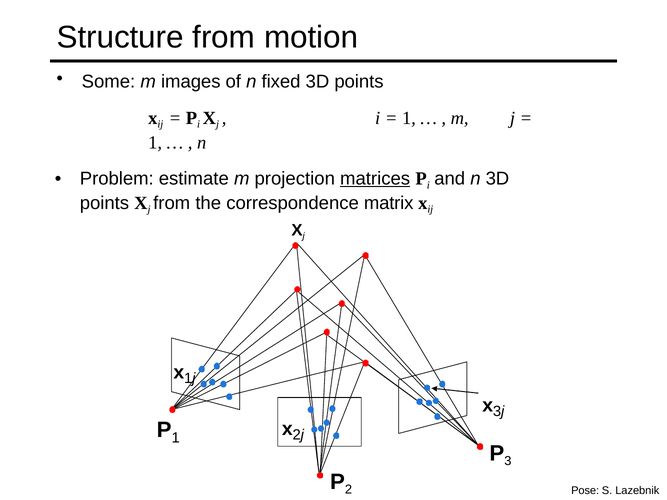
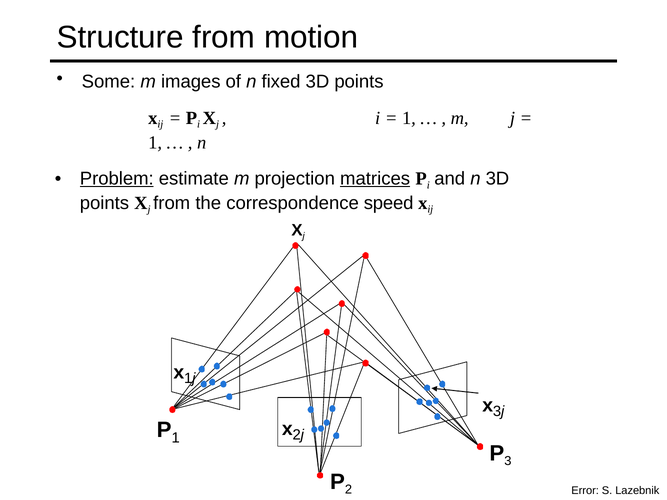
Problem underline: none -> present
matrix: matrix -> speed
Pose: Pose -> Error
